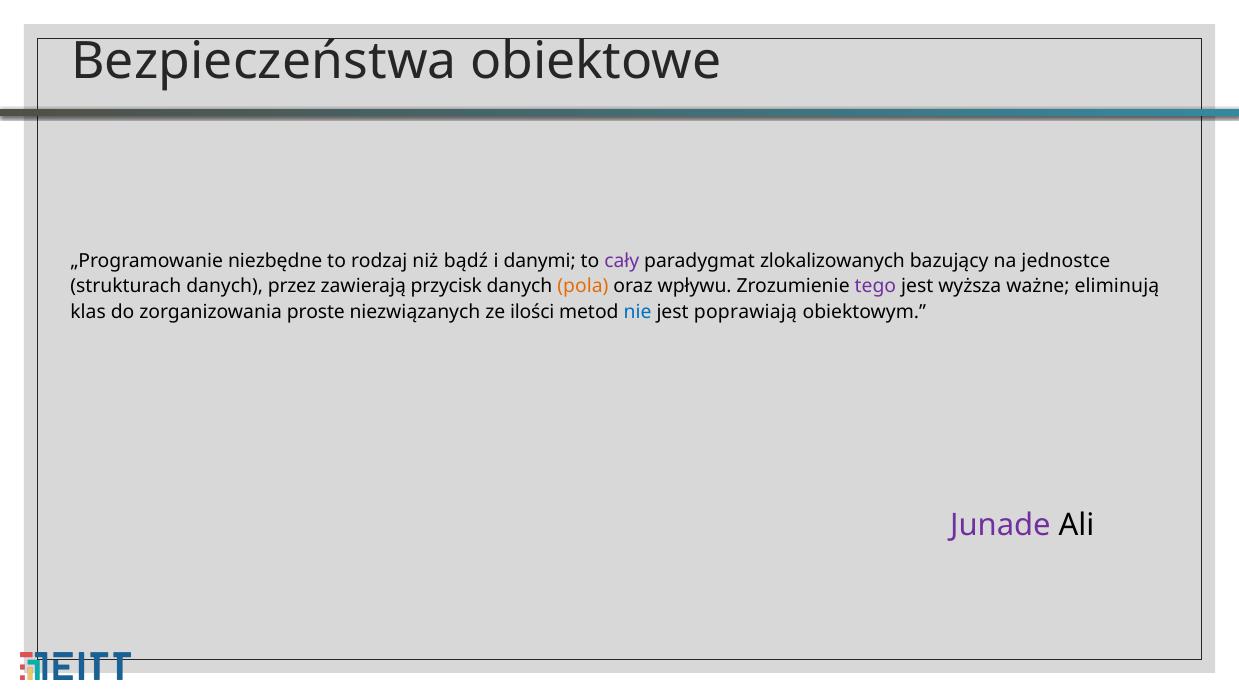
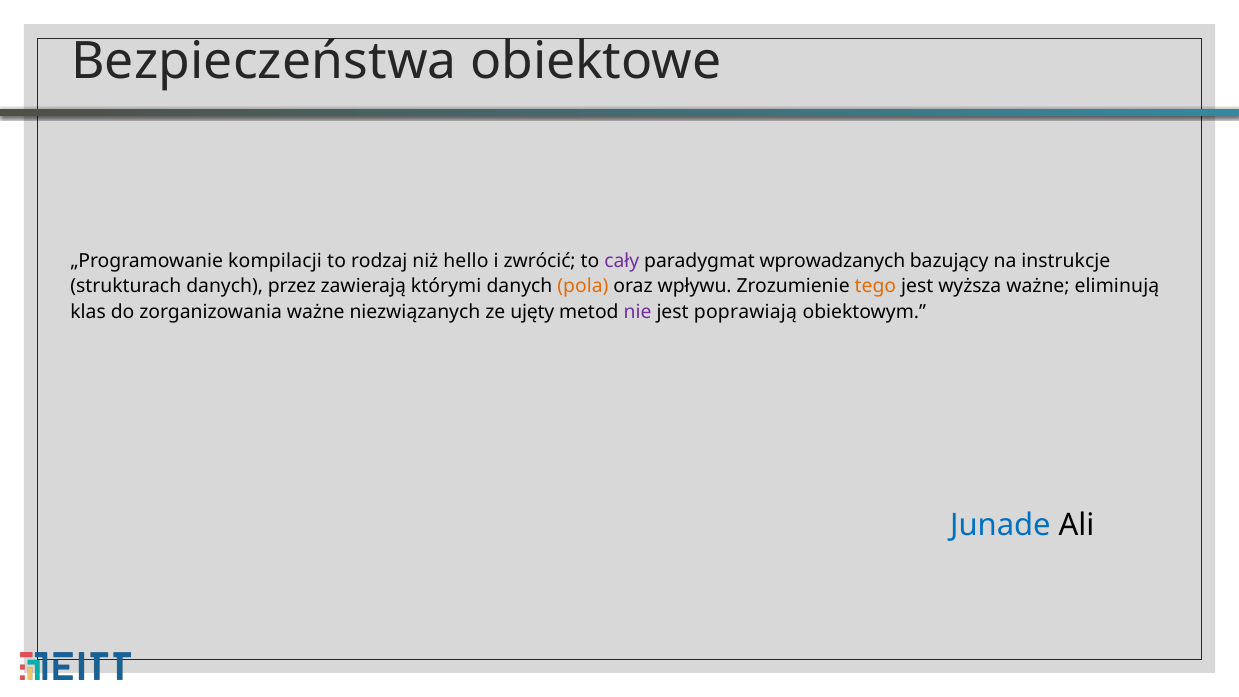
niezbędne: niezbędne -> kompilacji
bądź: bądź -> hello
danymi: danymi -> zwrócić
zlokalizowanych: zlokalizowanych -> wprowadzanych
jednostce: jednostce -> instrukcje
przycisk: przycisk -> którymi
tego colour: purple -> orange
zorganizowania proste: proste -> ważne
ilości: ilości -> ujęty
nie colour: blue -> purple
Junade colour: purple -> blue
